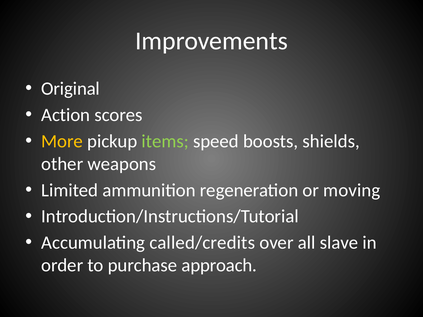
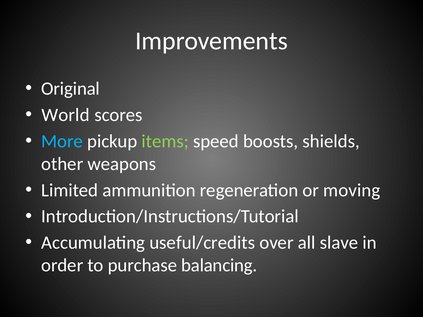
Action: Action -> World
More colour: yellow -> light blue
called/credits: called/credits -> useful/credits
approach: approach -> balancing
